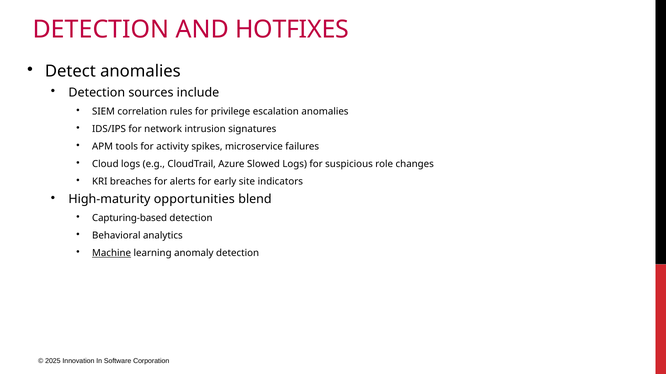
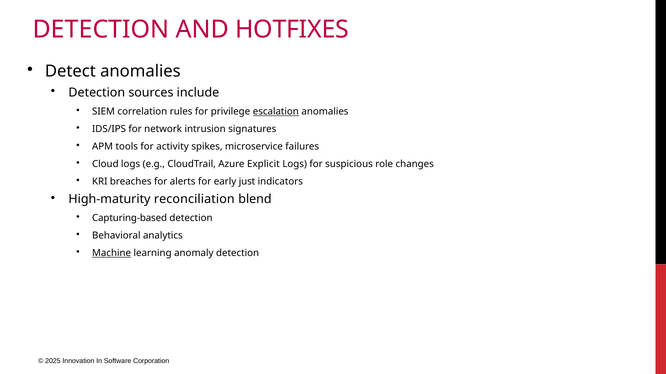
escalation underline: none -> present
Slowed: Slowed -> Explicit
site: site -> just
opportunities: opportunities -> reconciliation
